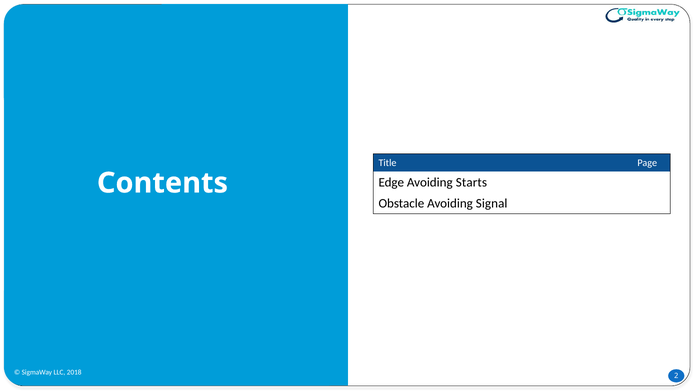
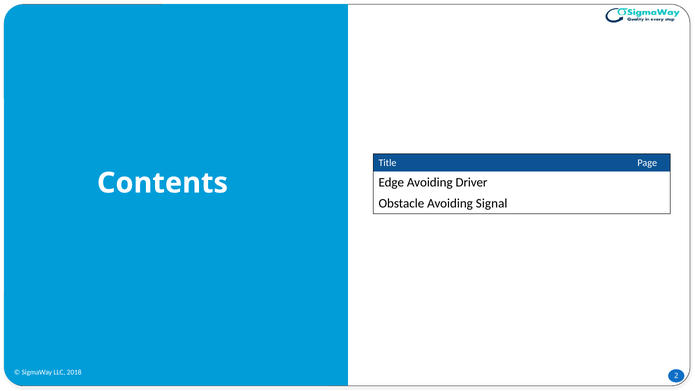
Starts: Starts -> Driver
